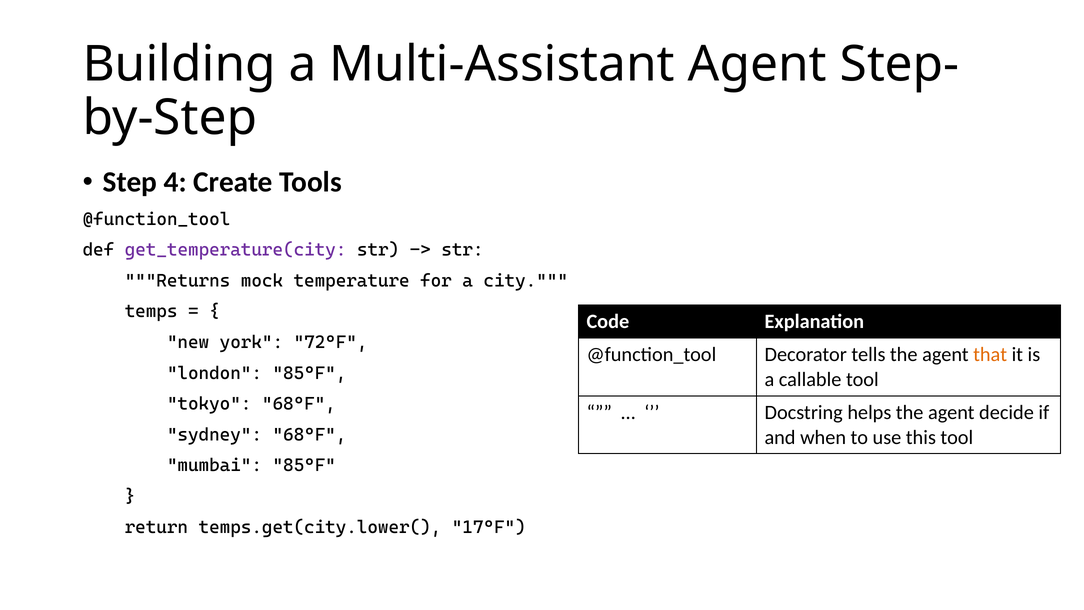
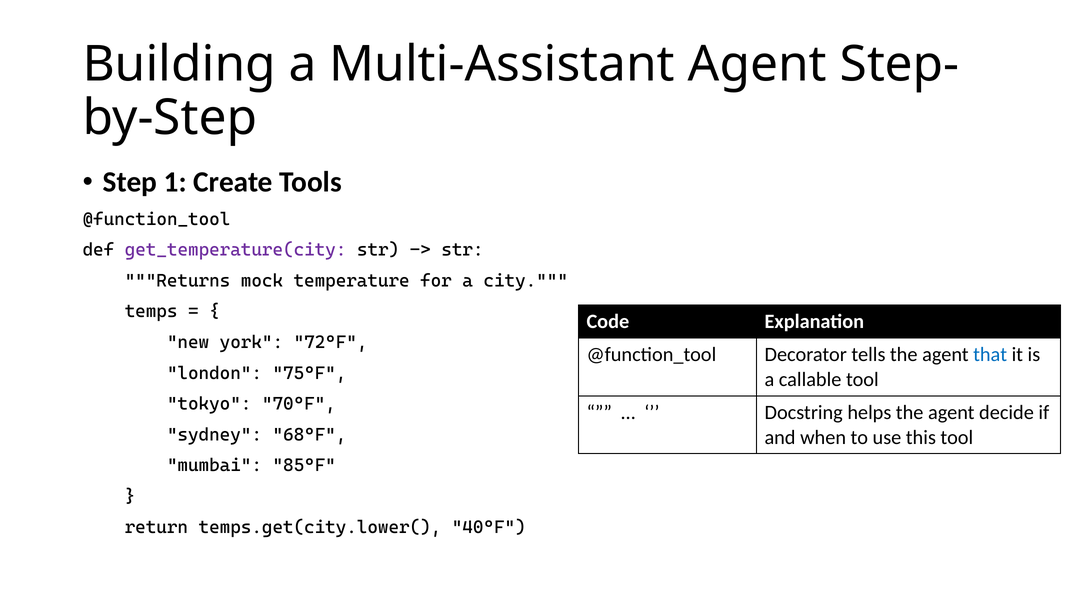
4: 4 -> 1
that colour: orange -> blue
london 85°F: 85°F -> 75°F
tokyo 68°F: 68°F -> 70°F
17°F: 17°F -> 40°F
